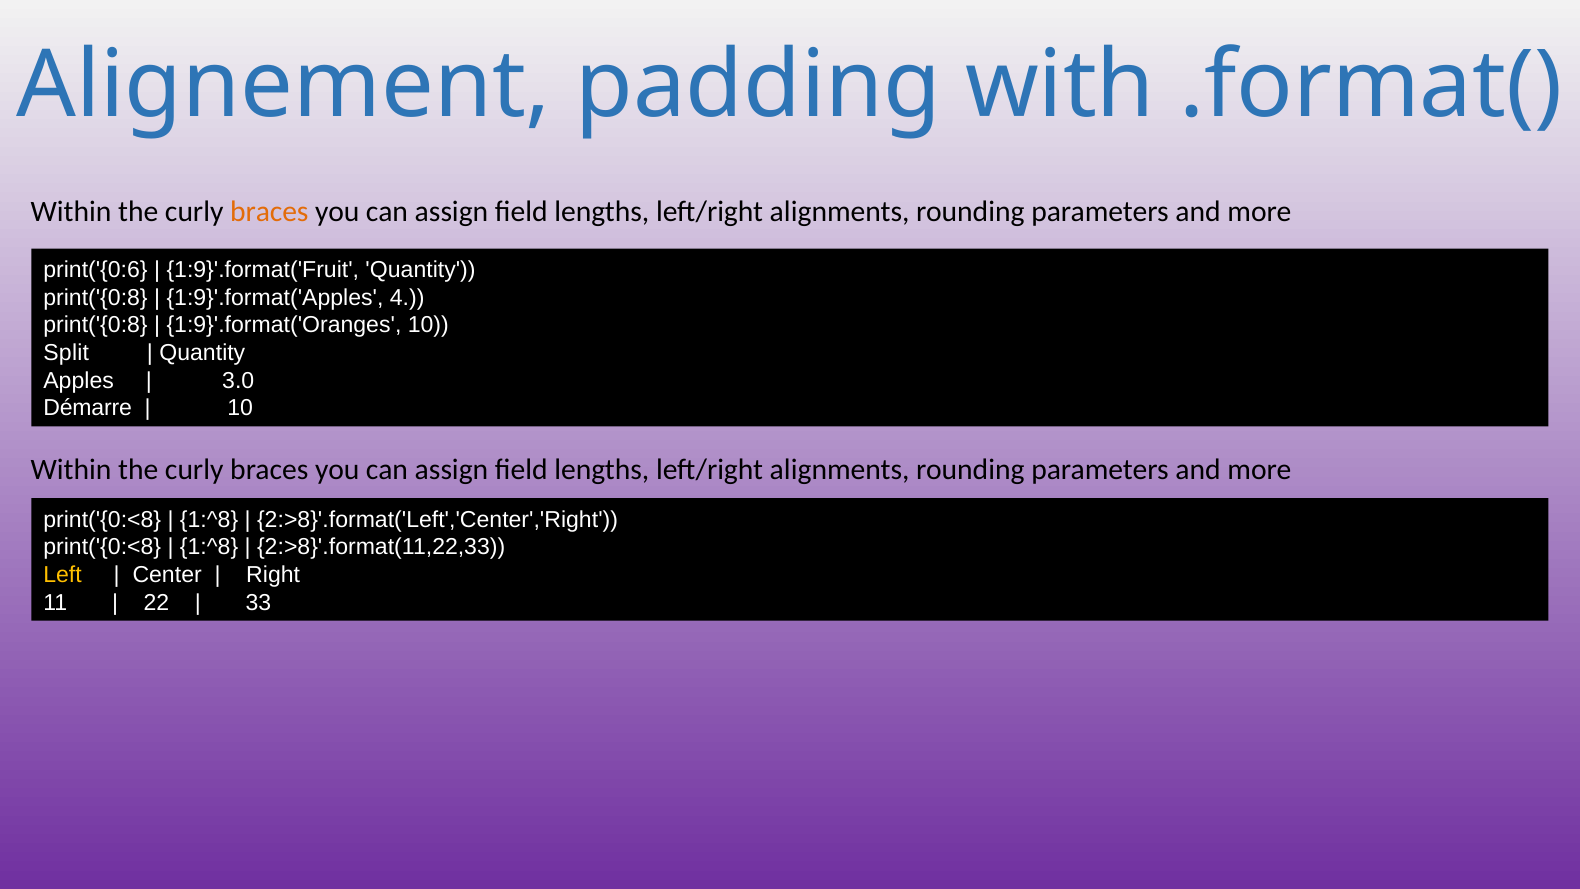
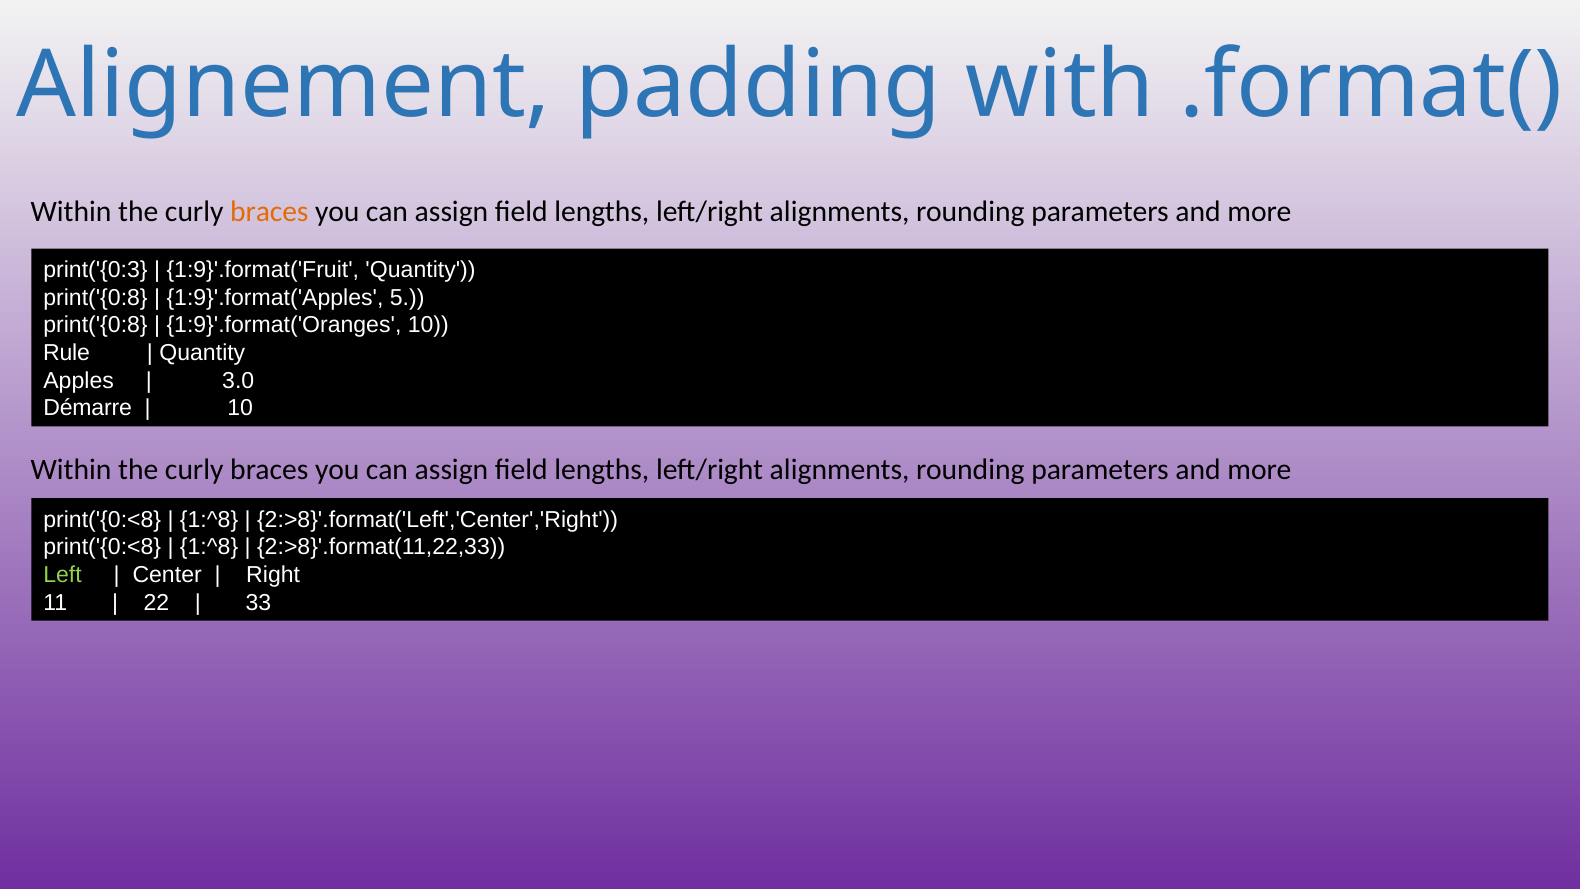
print('{0:6: print('{0:6 -> print('{0:3
4: 4 -> 5
Split: Split -> Rule
Left colour: yellow -> light green
